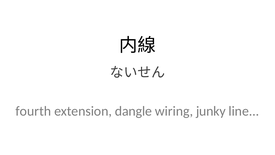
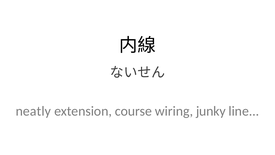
fourth: fourth -> neatly
dangle: dangle -> course
